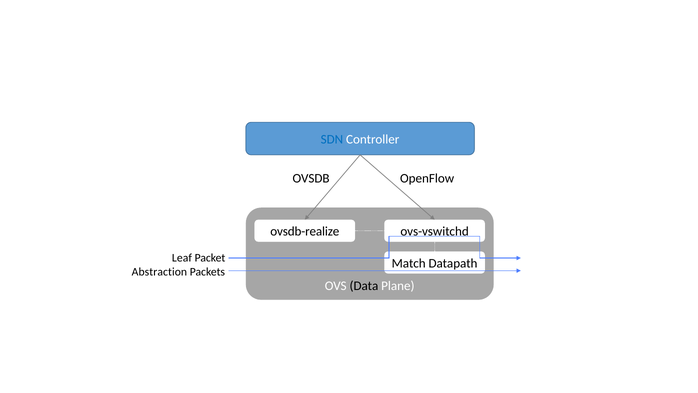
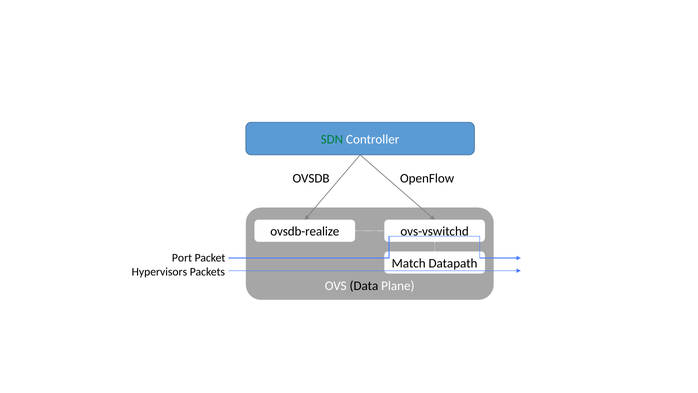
SDN colour: blue -> green
Leaf: Leaf -> Port
Abstraction: Abstraction -> Hypervisors
